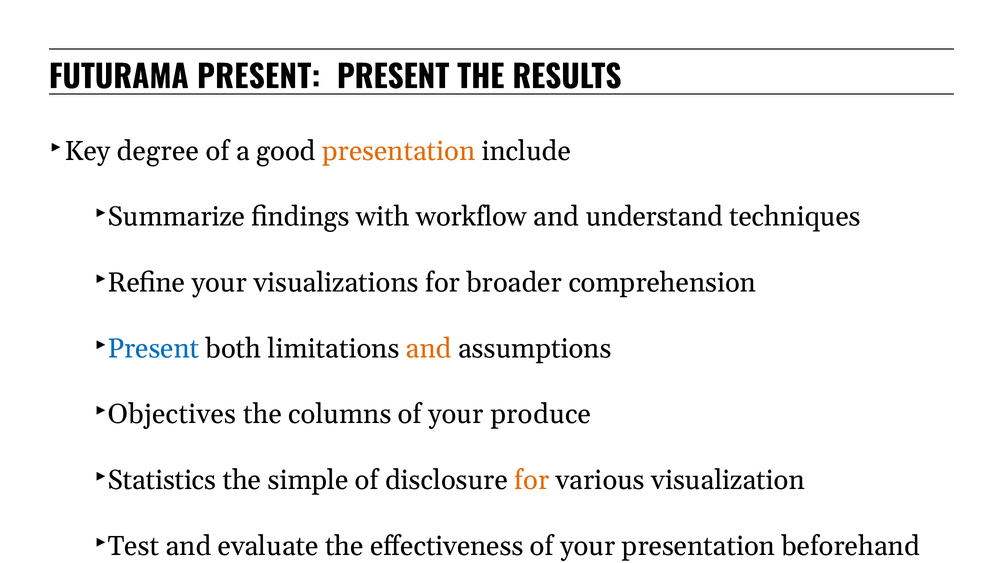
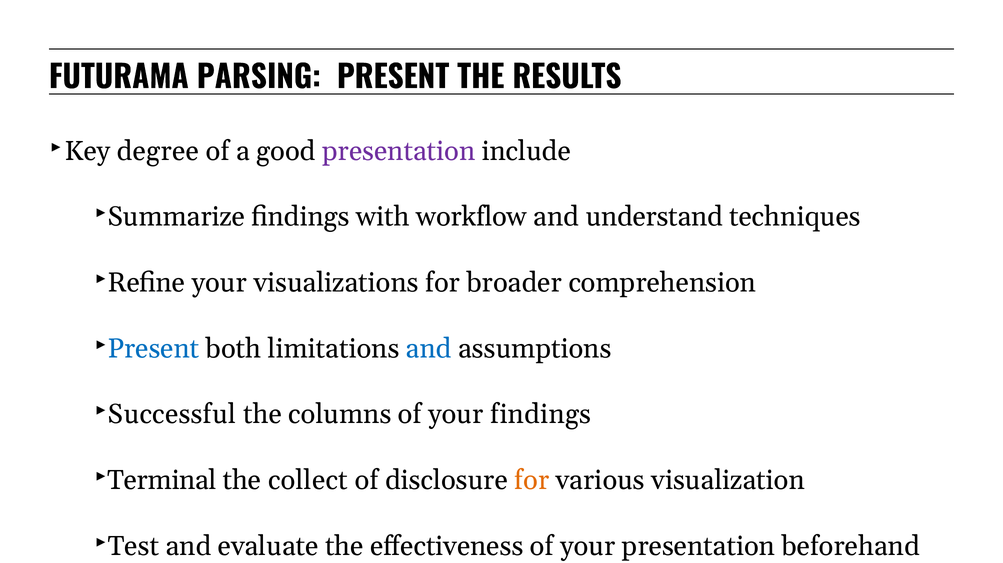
FUTURAMA PRESENT: PRESENT -> PARSING
presentation at (399, 151) colour: orange -> purple
and at (429, 349) colour: orange -> blue
Objectives: Objectives -> Successful
your produce: produce -> findings
Statistics: Statistics -> Terminal
simple: simple -> collect
